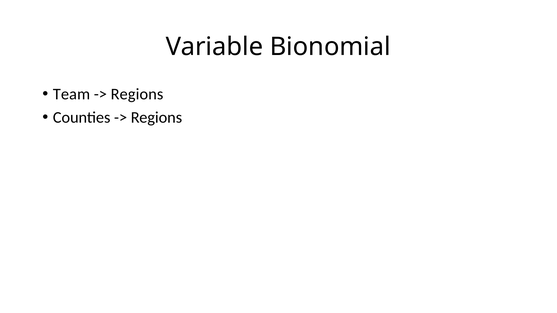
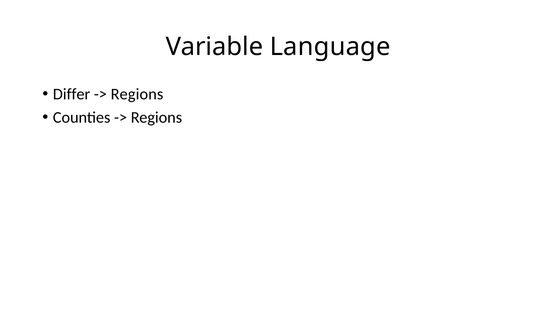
Bionomial: Bionomial -> Language
Team: Team -> Differ
